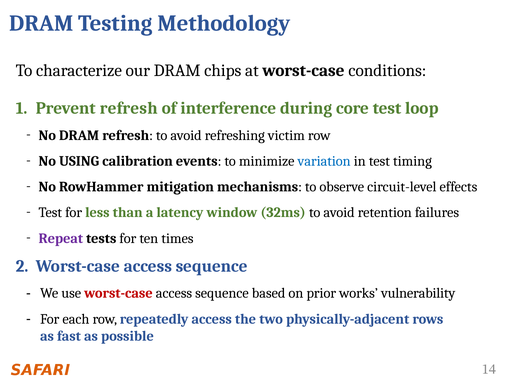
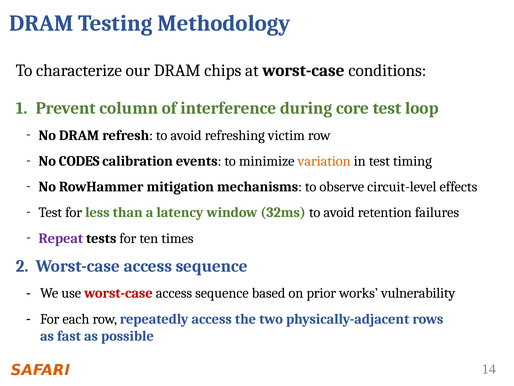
Prevent refresh: refresh -> column
USING: USING -> CODES
variation colour: blue -> orange
